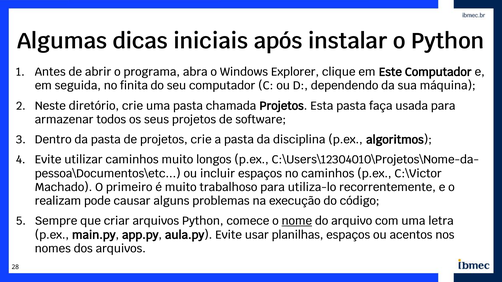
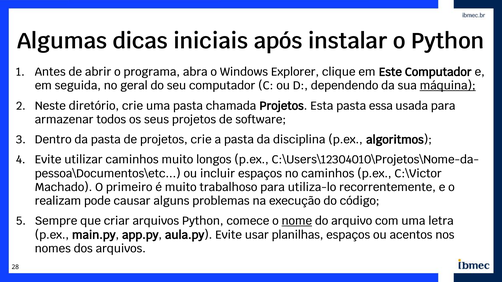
finita: finita -> geral
máquina underline: none -> present
faça: faça -> essa
